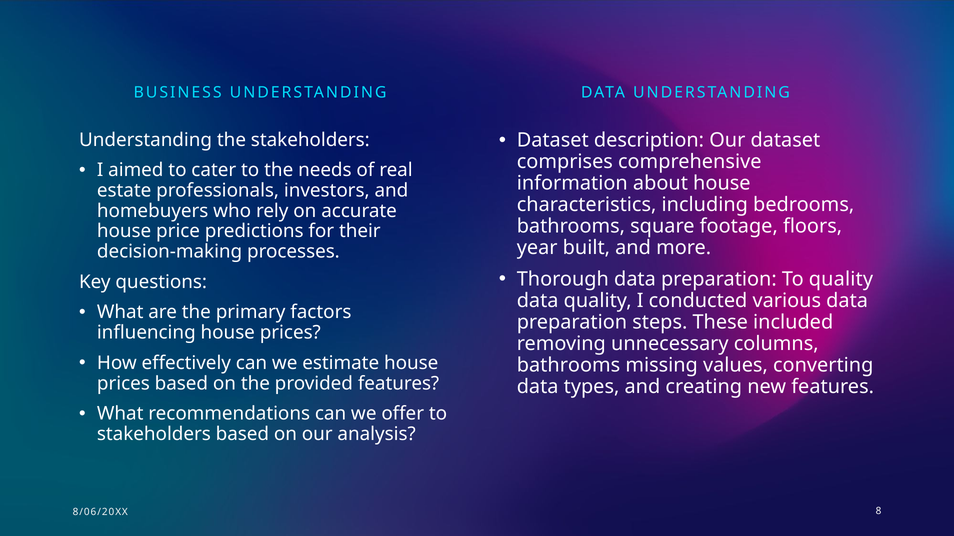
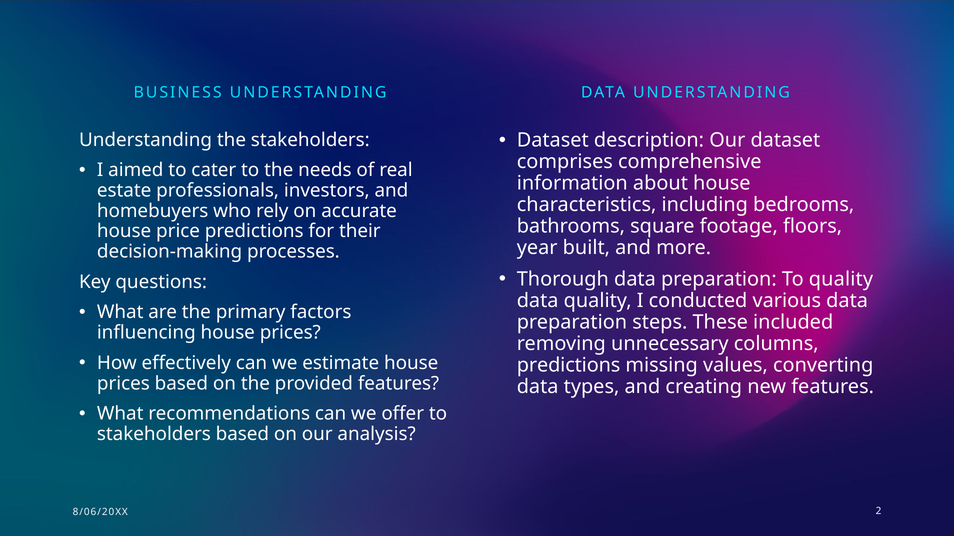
bathrooms at (569, 365): bathrooms -> predictions
8: 8 -> 2
